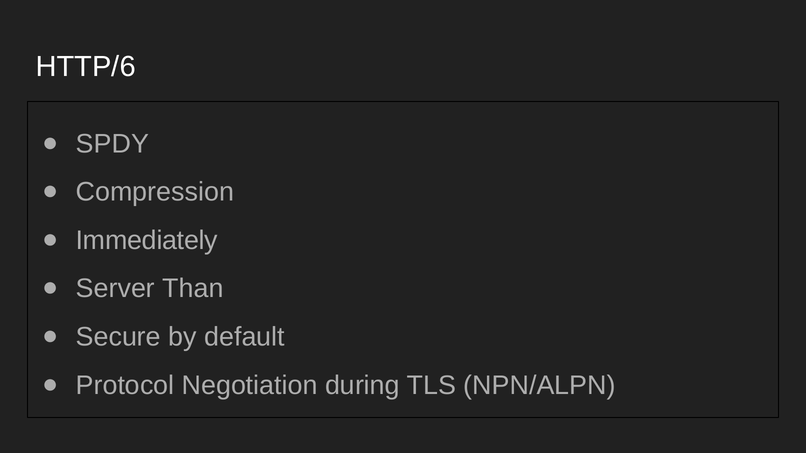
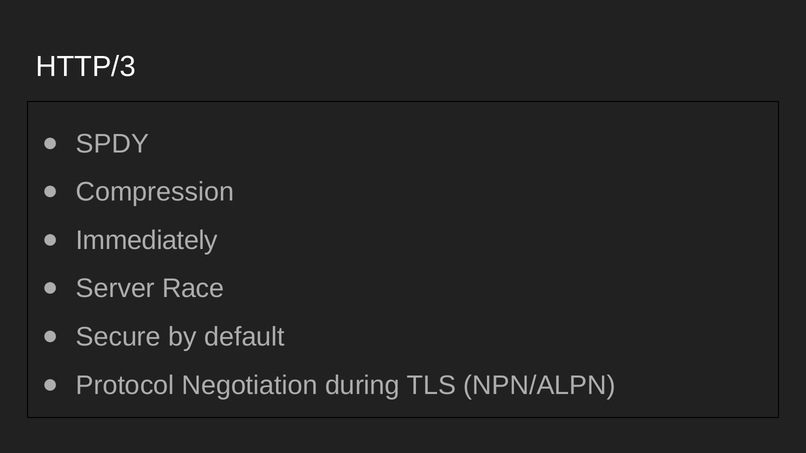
HTTP/6: HTTP/6 -> HTTP/3
Than: Than -> Race
